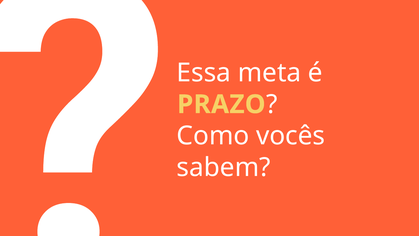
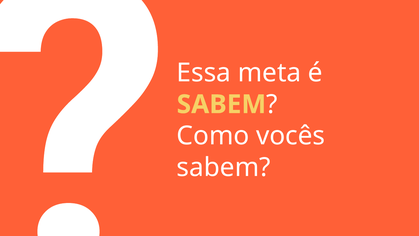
PRAZO at (221, 104): PRAZO -> SABEM
